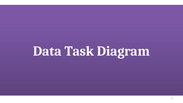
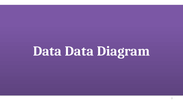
Data Task: Task -> Data
